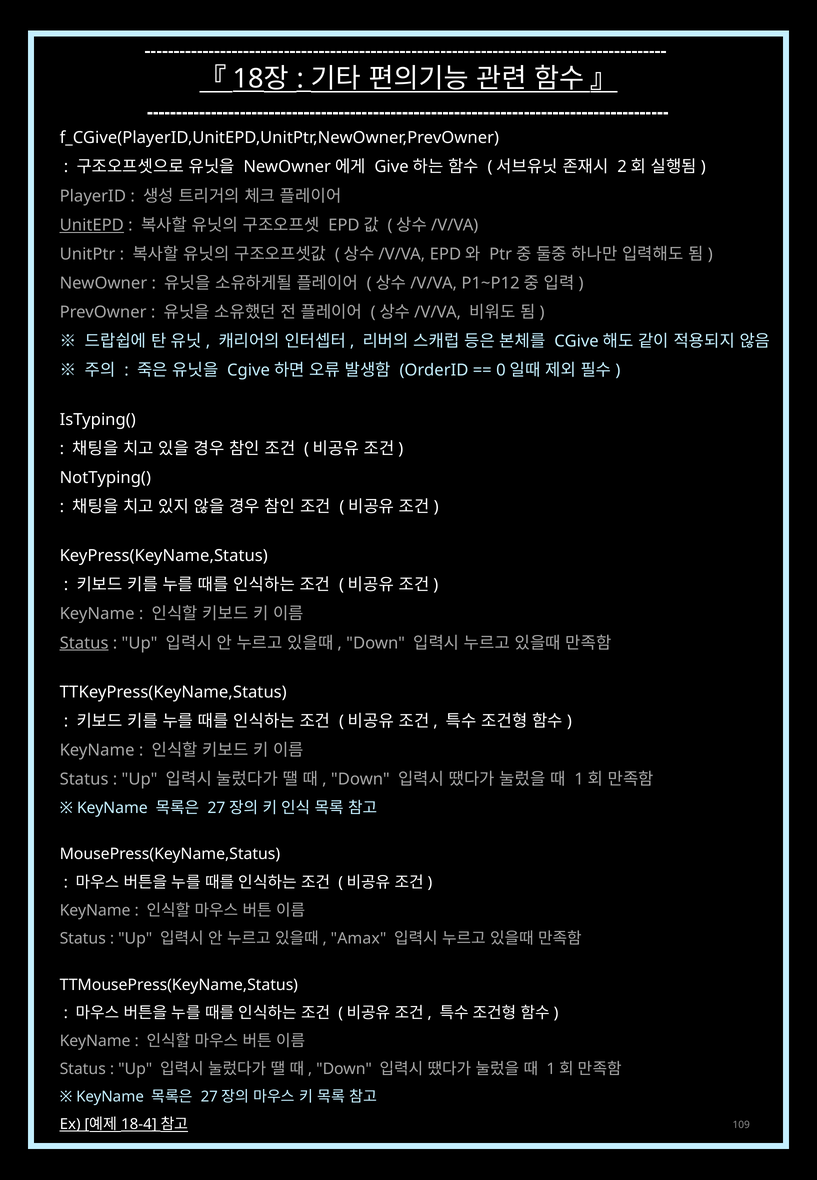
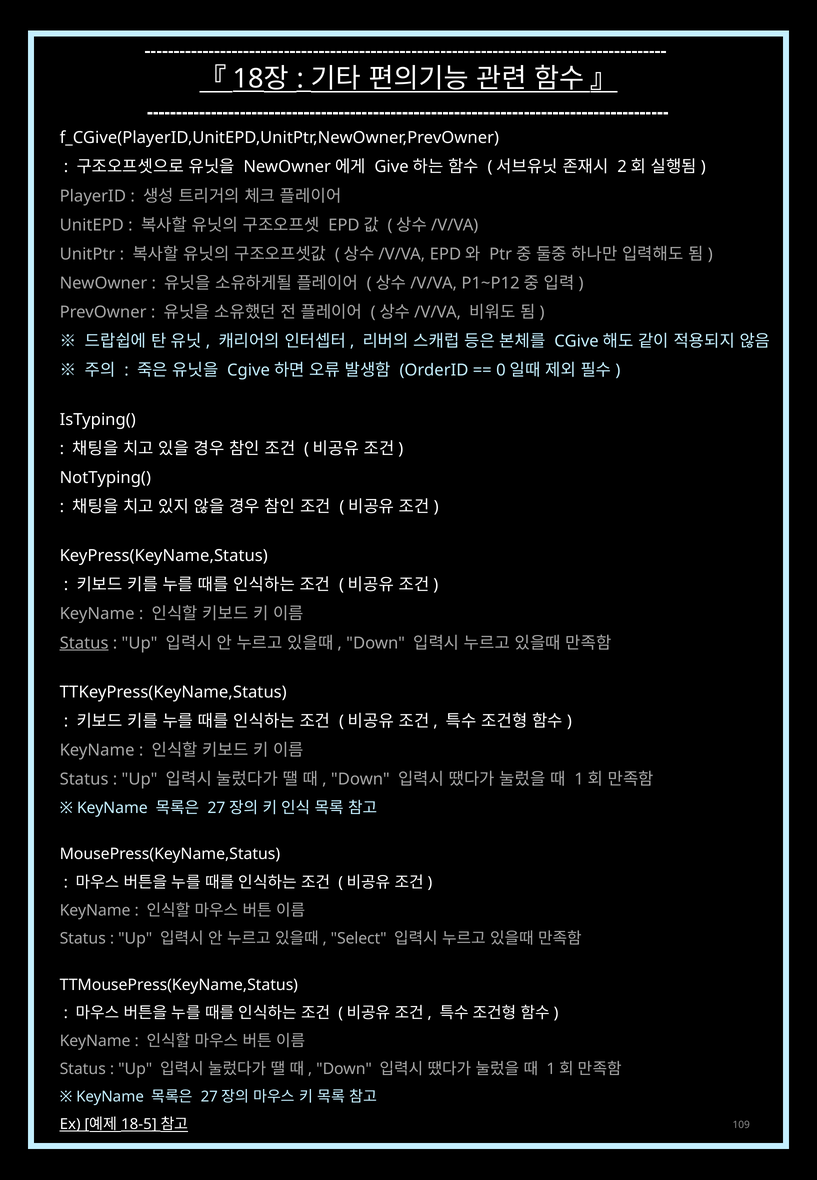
UnitEPD underline: present -> none
Amax: Amax -> Select
18-4: 18-4 -> 18-5
